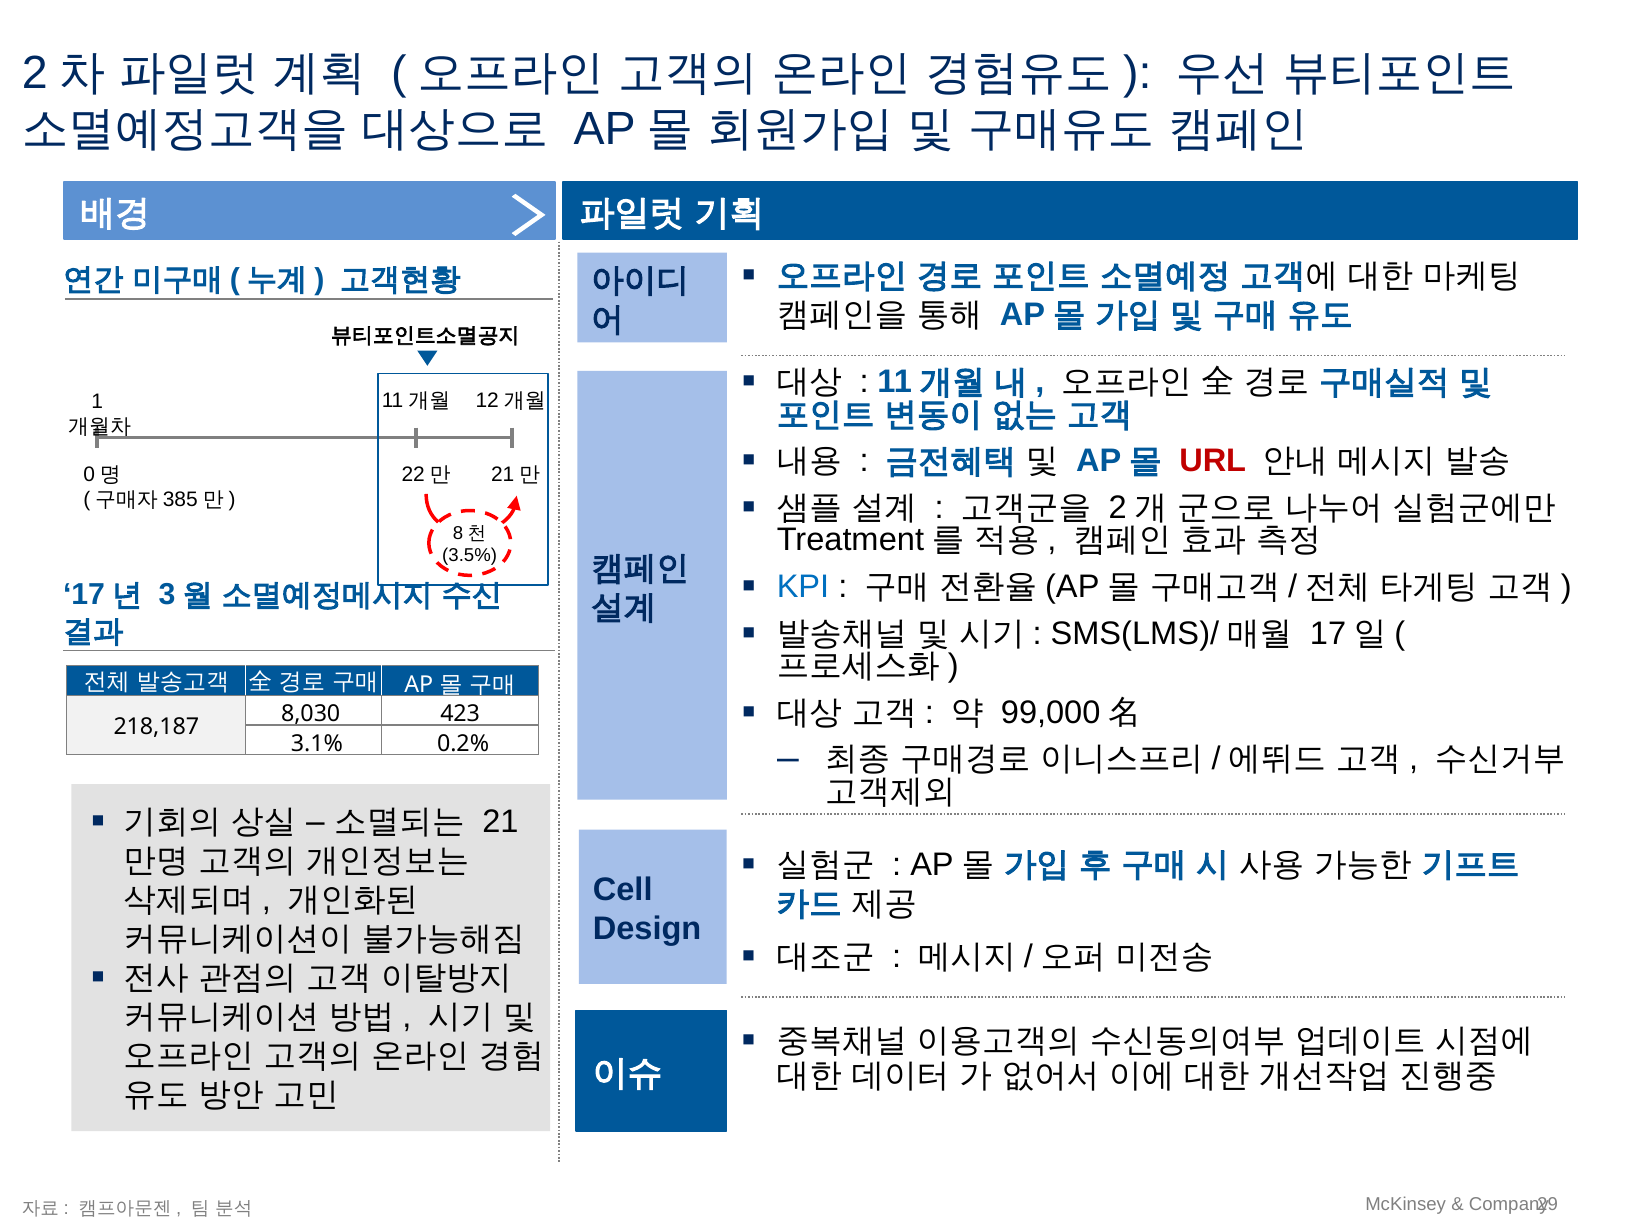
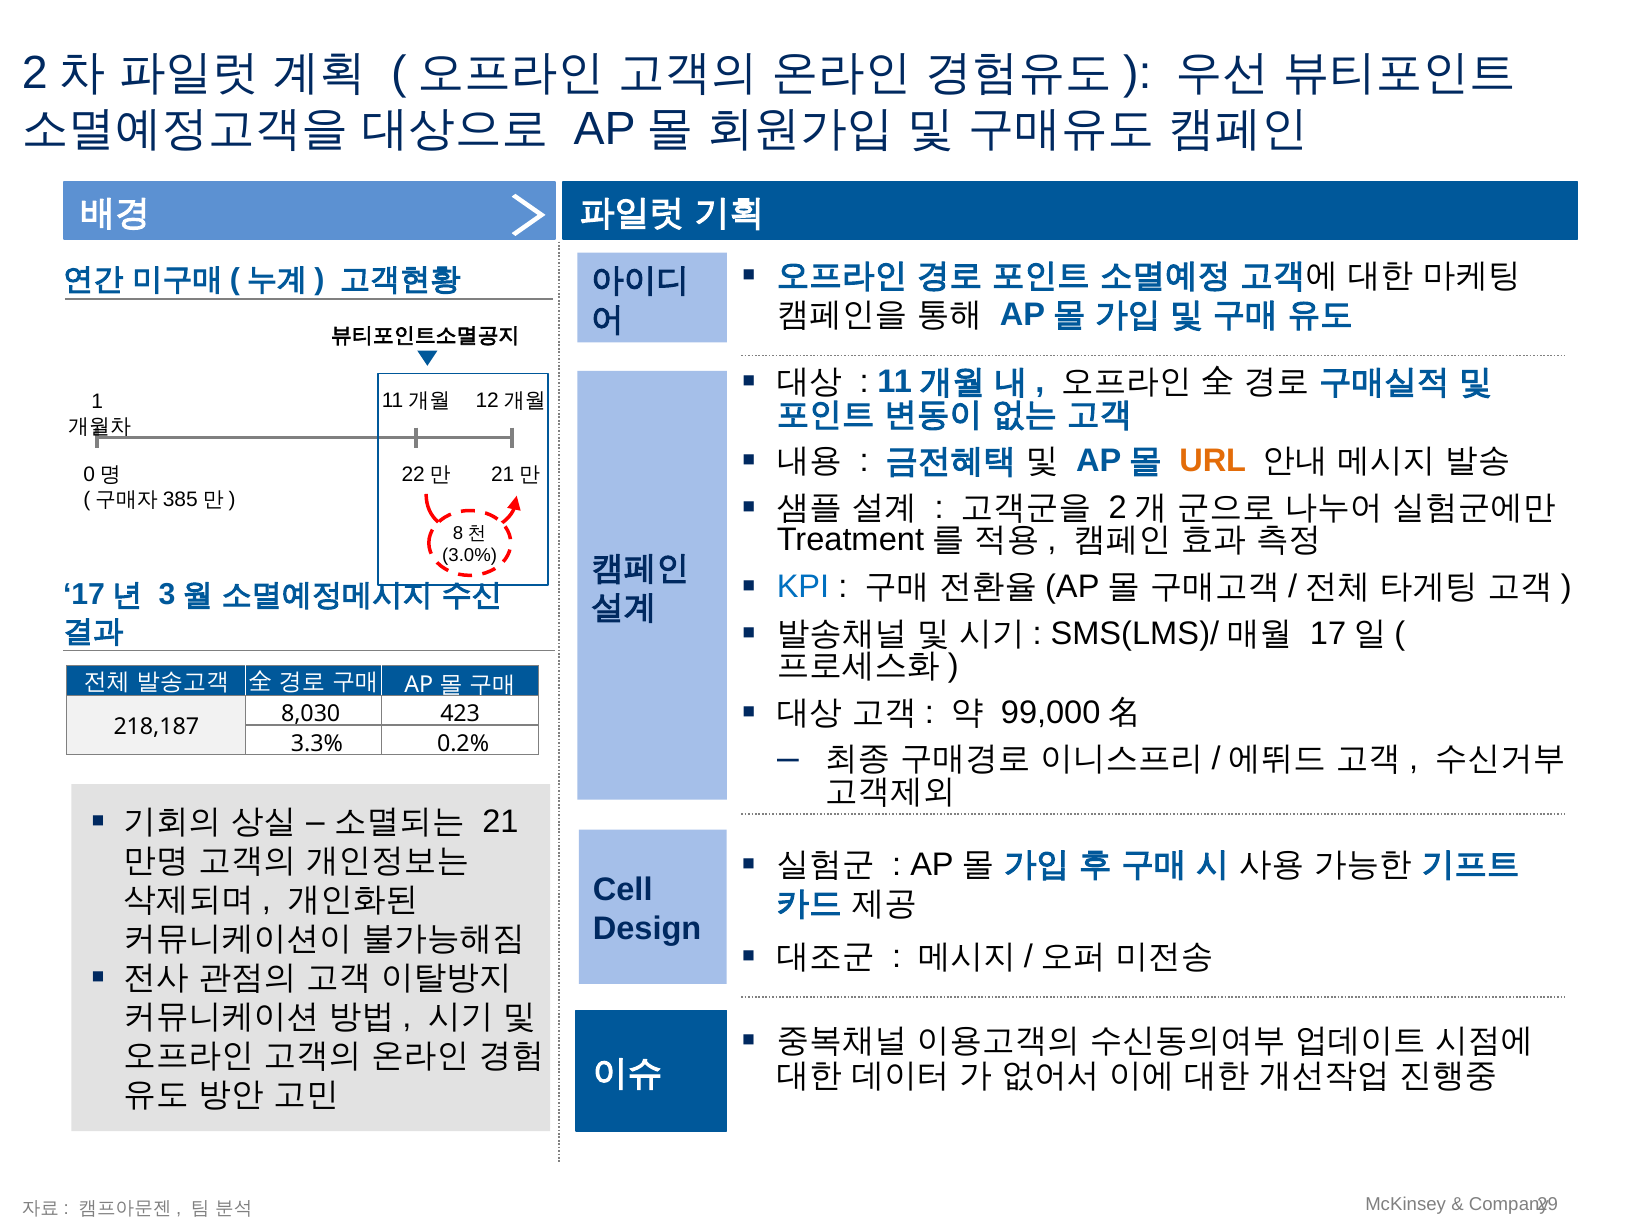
URL colour: red -> orange
3.5%: 3.5% -> 3.0%
3.1%: 3.1% -> 3.3%
